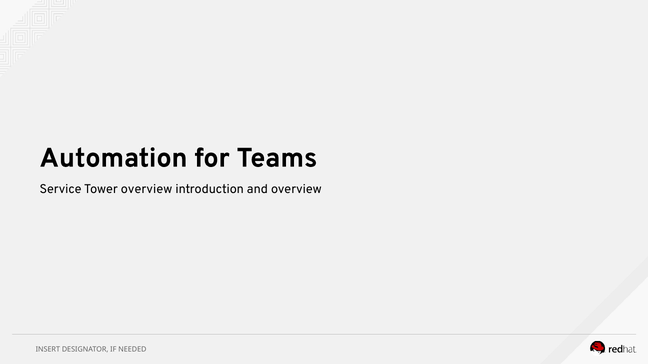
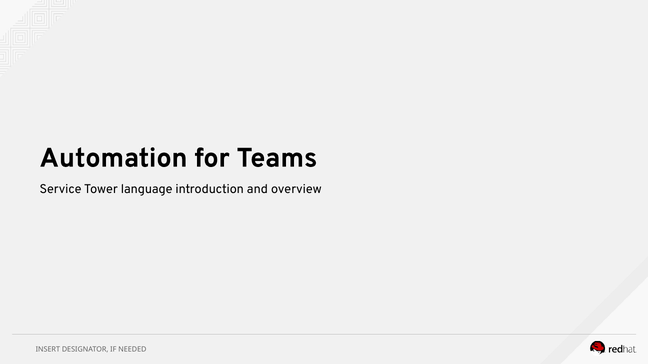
Tower overview: overview -> language
